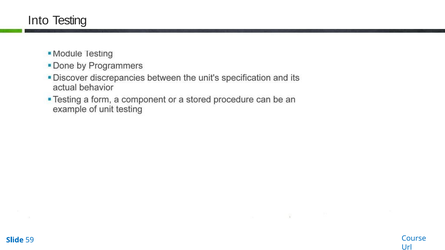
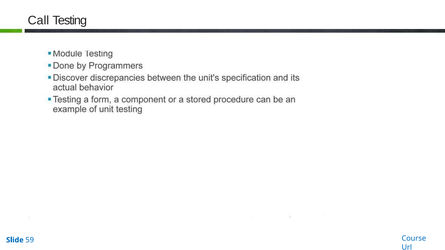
Into: Into -> Call
